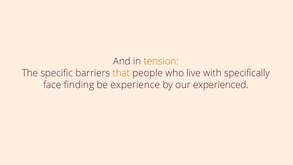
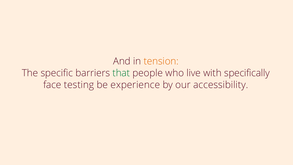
that colour: orange -> green
finding: finding -> testing
experienced: experienced -> accessibility
